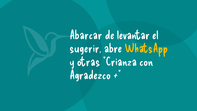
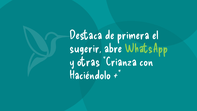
Abarcar: Abarcar -> Destaca
levantar: levantar -> primera
WhatsApp colour: yellow -> light green
Agradezco: Agradezco -> Haciéndolo
